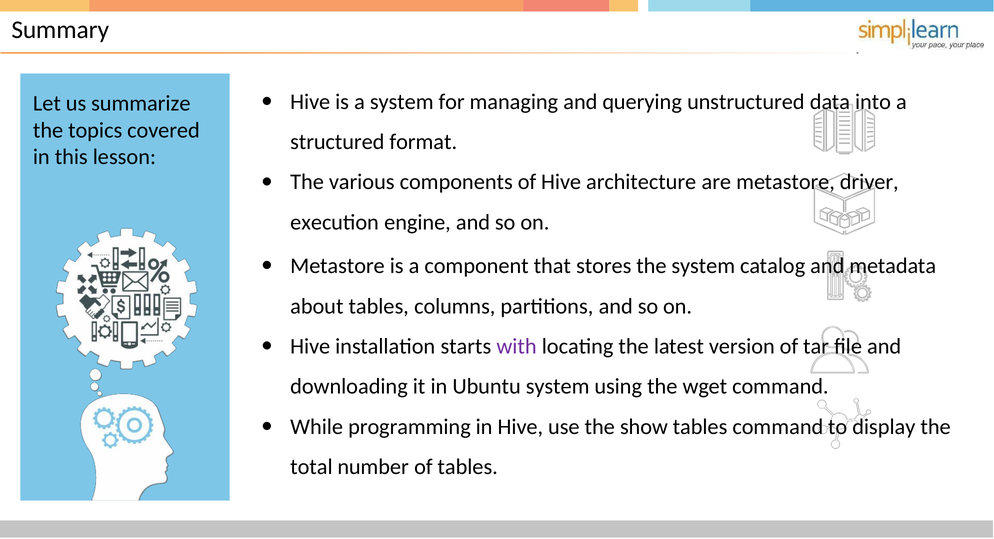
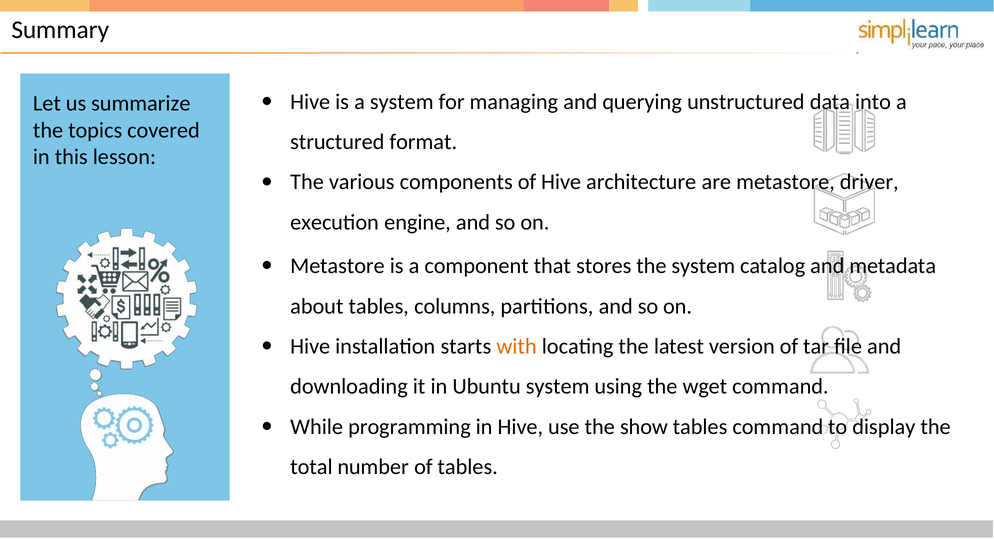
with colour: purple -> orange
